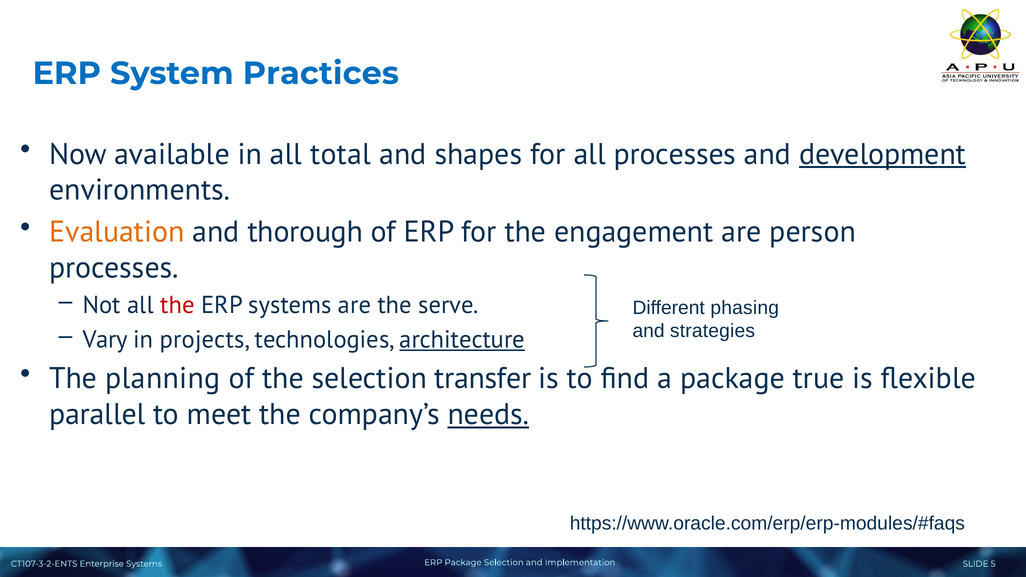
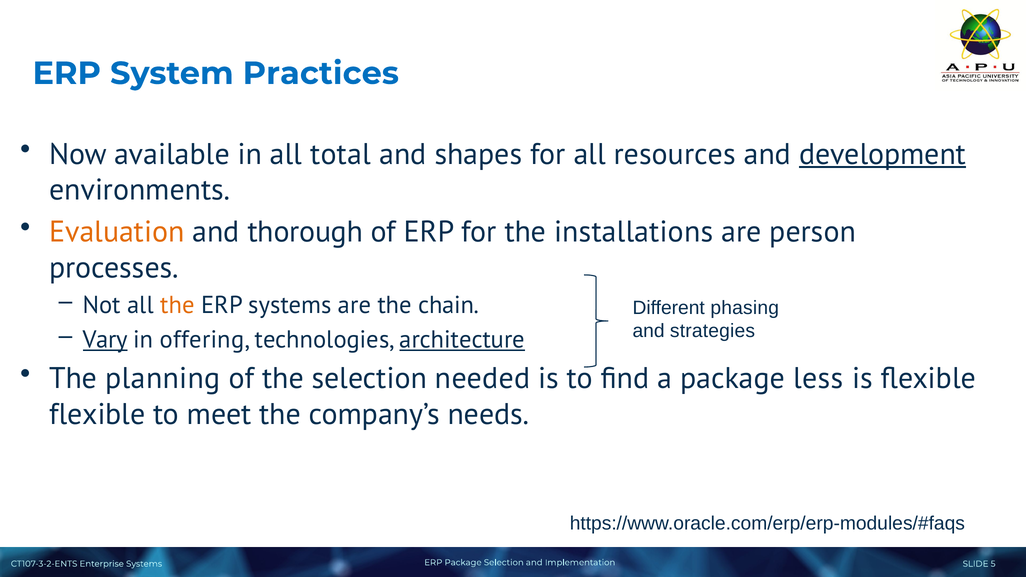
all processes: processes -> resources
engagement: engagement -> installations
the at (178, 305) colour: red -> orange
serve: serve -> chain
Vary underline: none -> present
projects: projects -> offering
transfer: transfer -> needed
true: true -> less
parallel at (97, 415): parallel -> flexible
needs underline: present -> none
